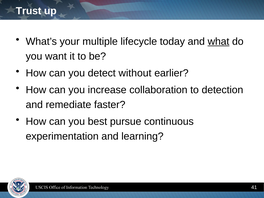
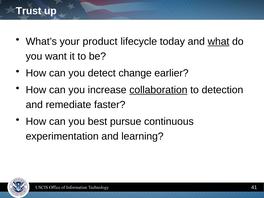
multiple: multiple -> product
without: without -> change
collaboration underline: none -> present
